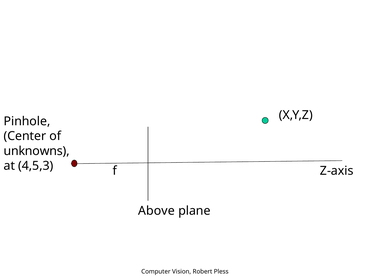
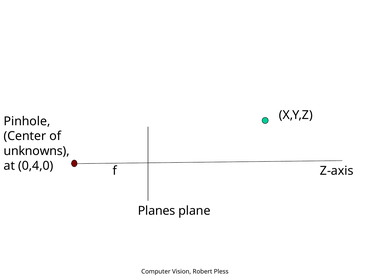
4,5,3: 4,5,3 -> 0,4,0
Above: Above -> Planes
